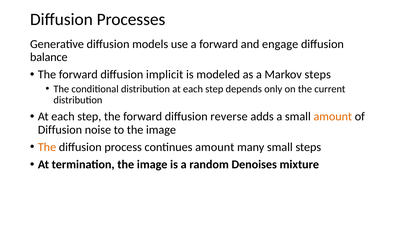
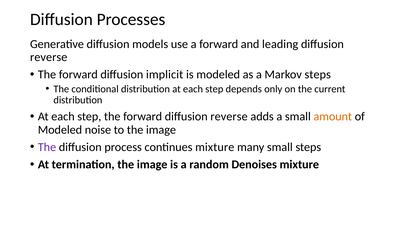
engage: engage -> leading
balance at (49, 57): balance -> reverse
Diffusion at (60, 130): Diffusion -> Modeled
The at (47, 147) colour: orange -> purple
continues amount: amount -> mixture
